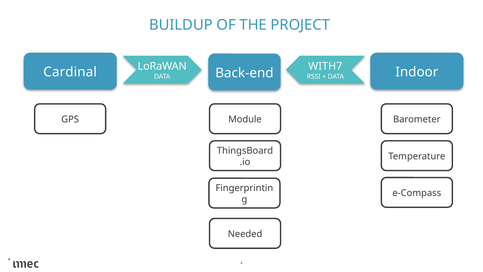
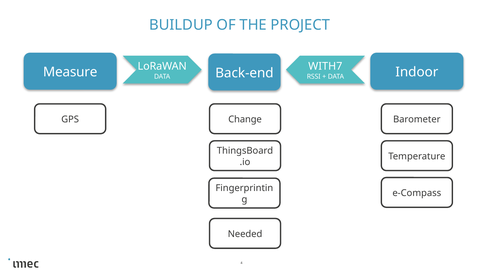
Cardinal: Cardinal -> Measure
Module: Module -> Change
